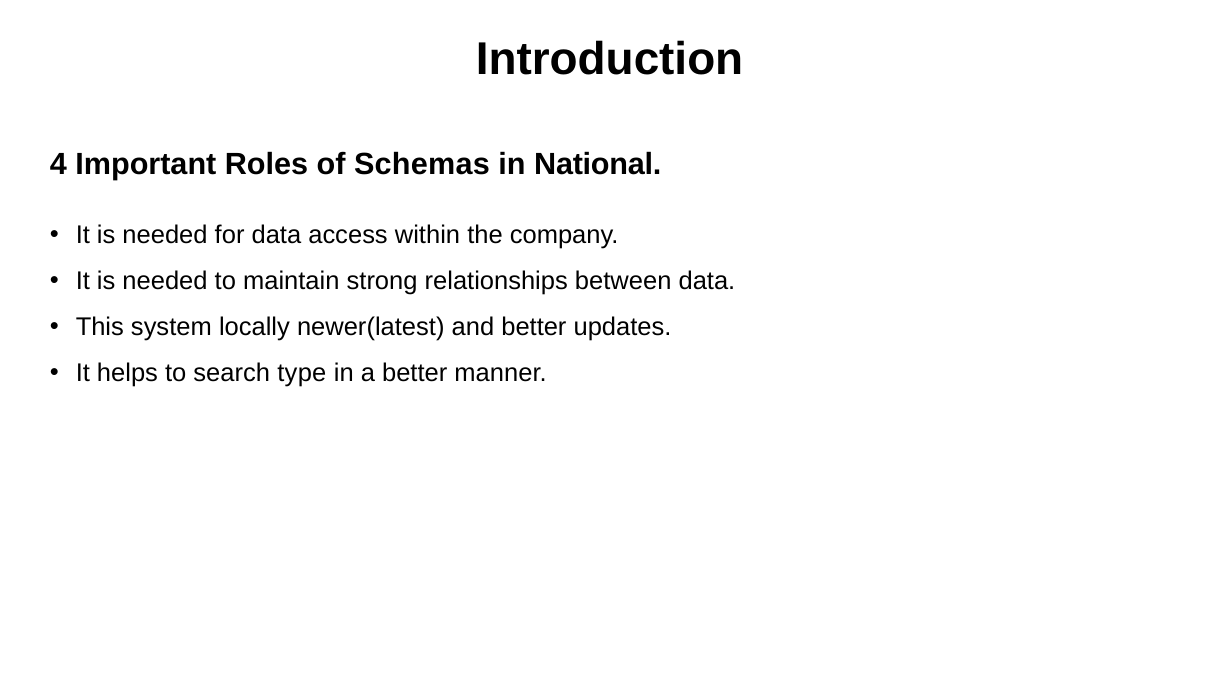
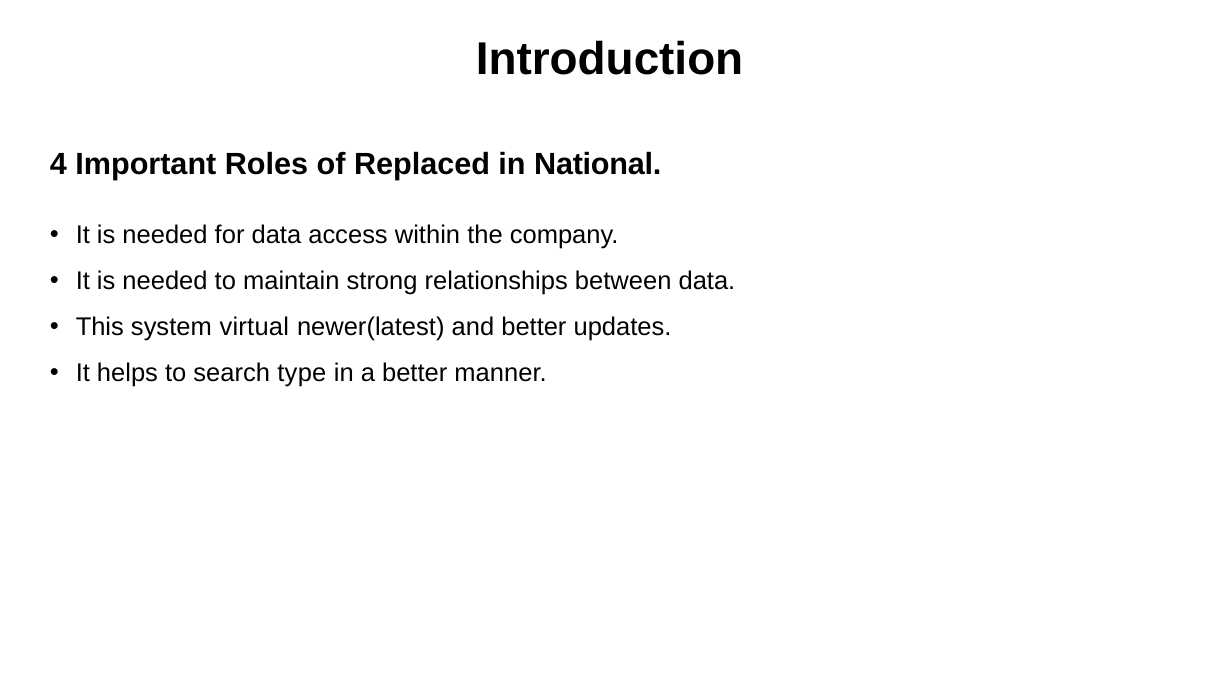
Schemas: Schemas -> Replaced
locally: locally -> virtual
